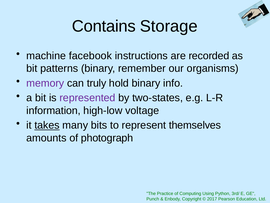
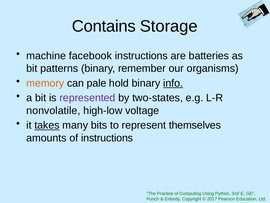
recorded: recorded -> batteries
memory colour: purple -> orange
truly: truly -> pale
info underline: none -> present
information: information -> nonvolatile
of photograph: photograph -> instructions
